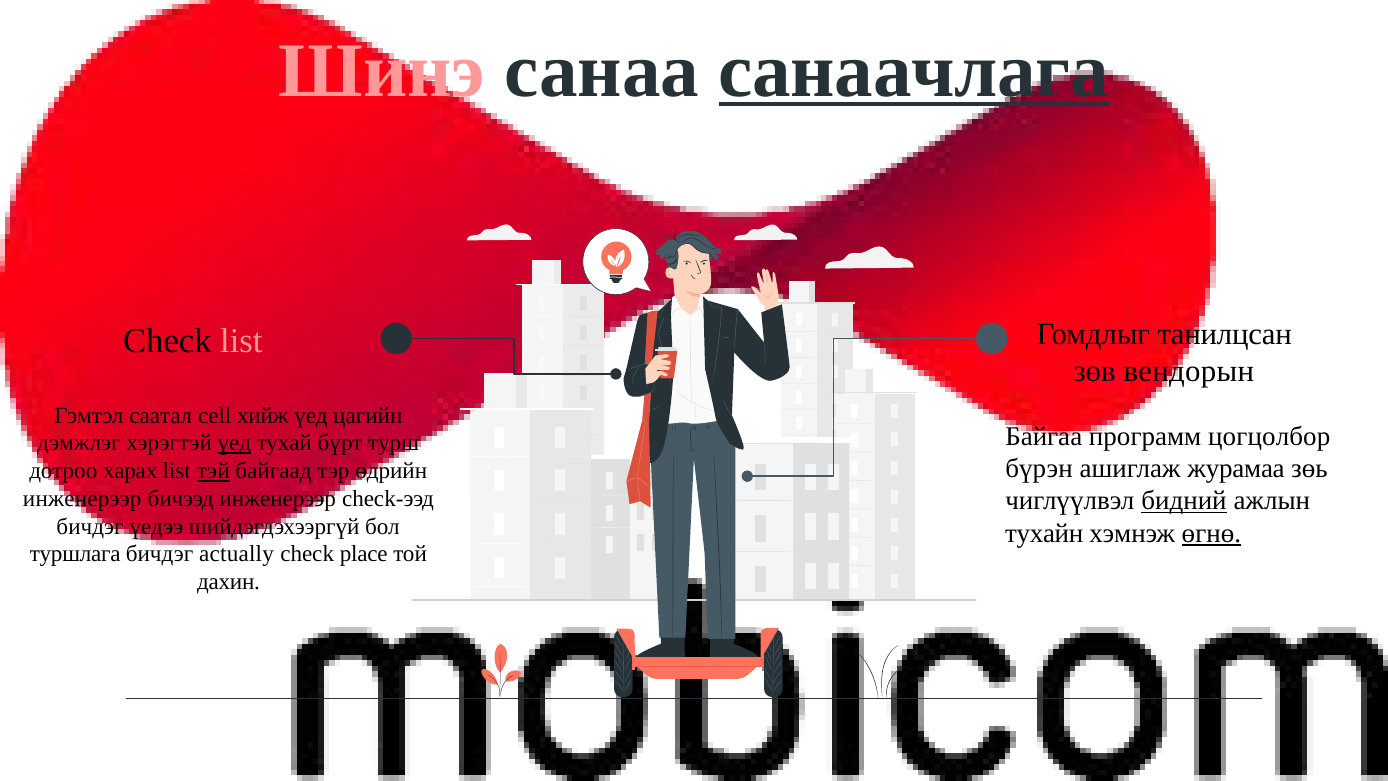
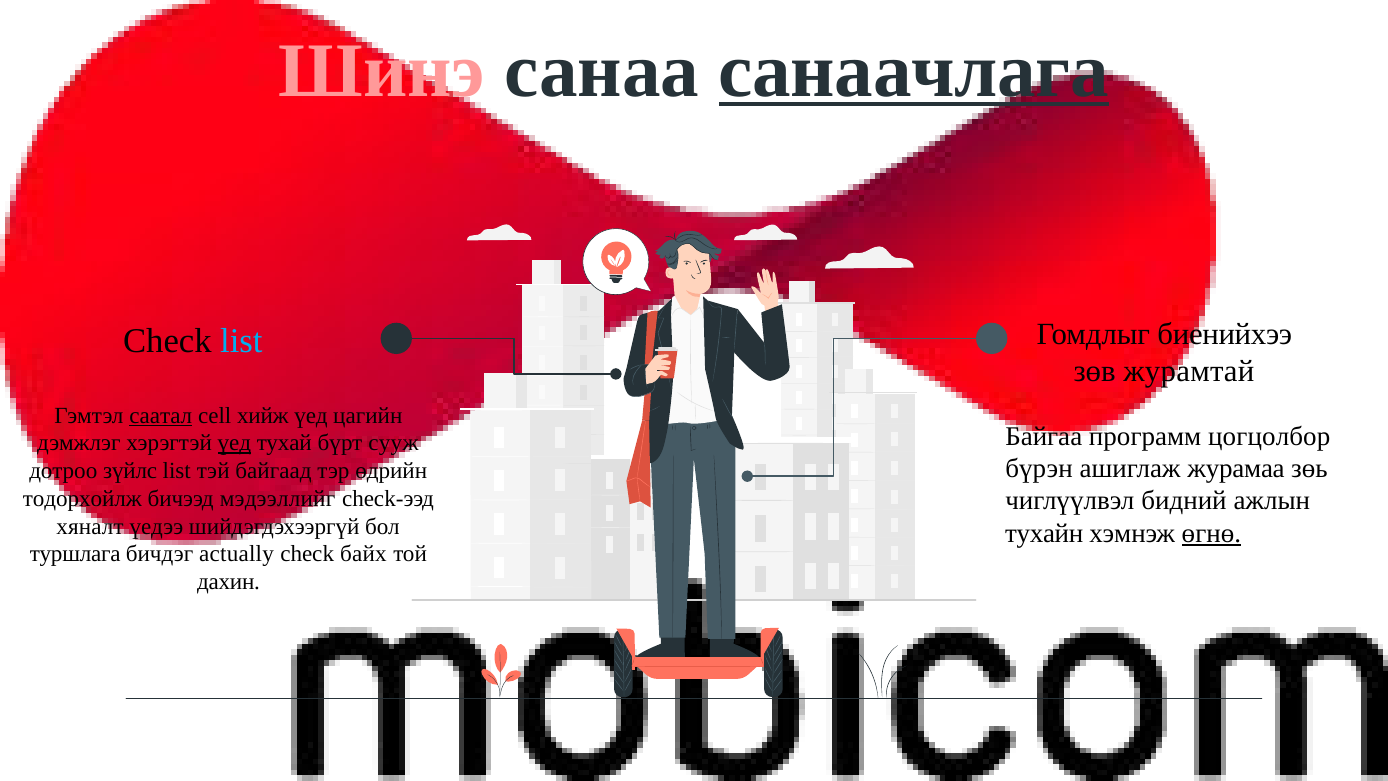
танилцсан: танилцсан -> биенийхээ
list at (241, 341) colour: pink -> light blue
вендорын: вендорын -> журамтай
саатал underline: none -> present
турш: турш -> сууж
харах: харах -> зүйлс
тэй underline: present -> none
инженерээр at (82, 499): инженерээр -> тодорхойлж
бичээд инженерээр: инженерээр -> мэдээллийг
бидний underline: present -> none
бичдэг at (90, 526): бичдэг -> хяналт
place: place -> байх
